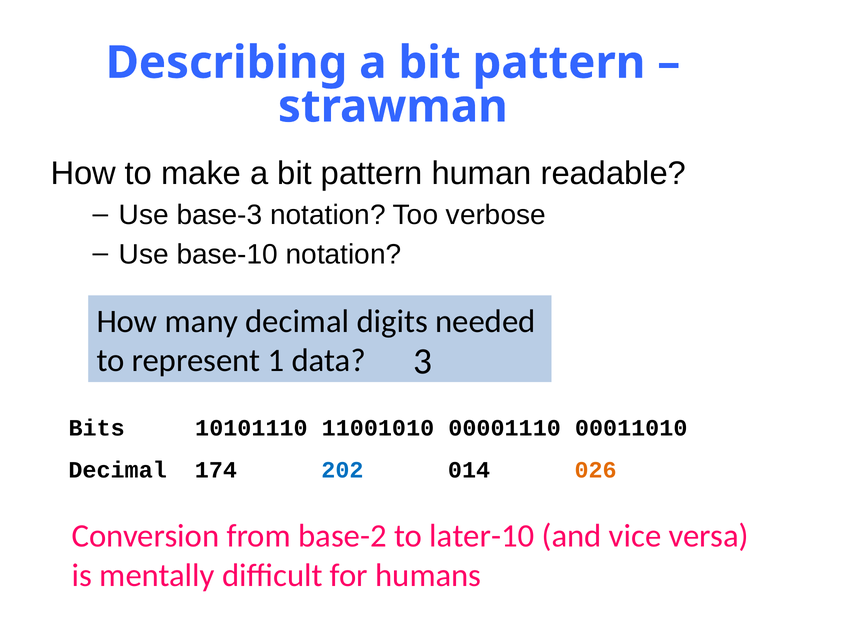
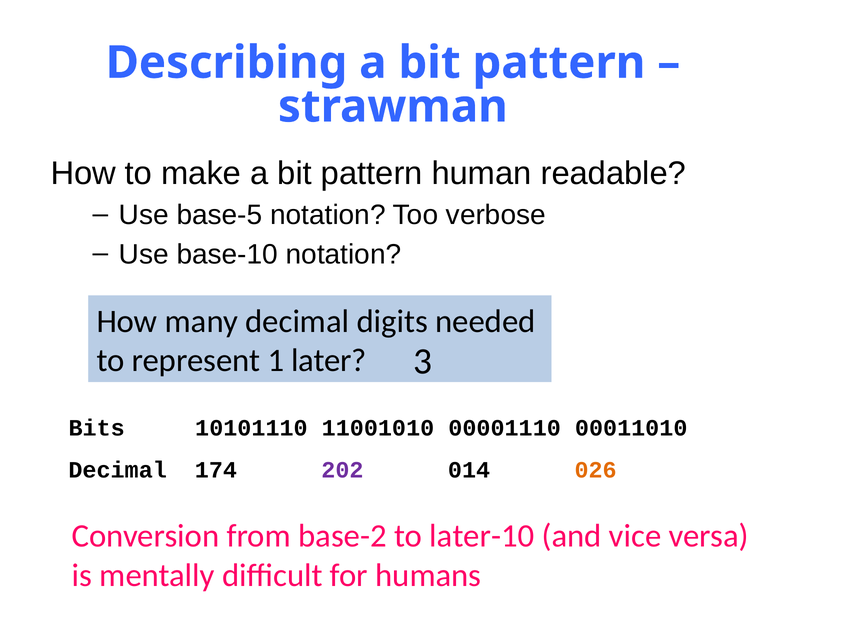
base-3: base-3 -> base-5
data: data -> later
202 colour: blue -> purple
